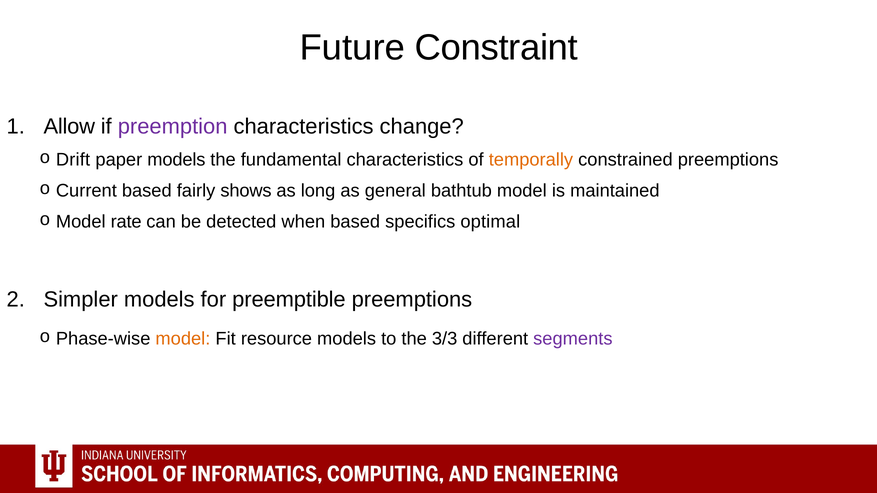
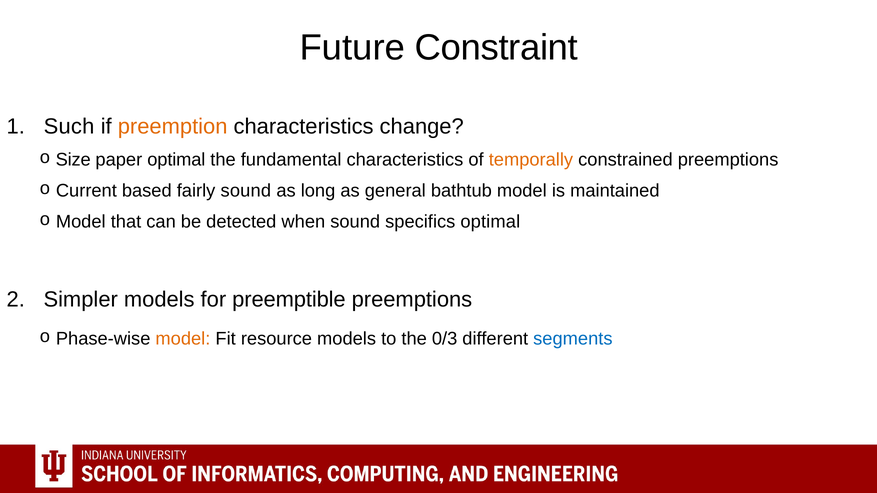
Allow: Allow -> Such
preemption colour: purple -> orange
Drift: Drift -> Size
paper models: models -> optimal
fairly shows: shows -> sound
rate: rate -> that
when based: based -> sound
3/3: 3/3 -> 0/3
segments colour: purple -> blue
